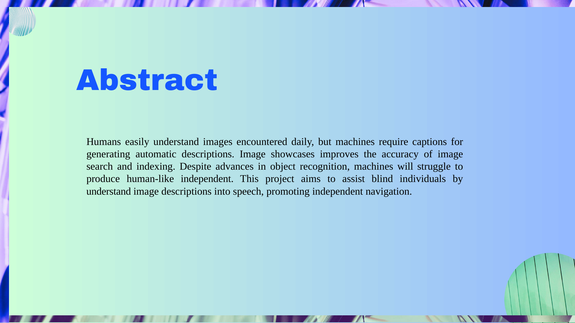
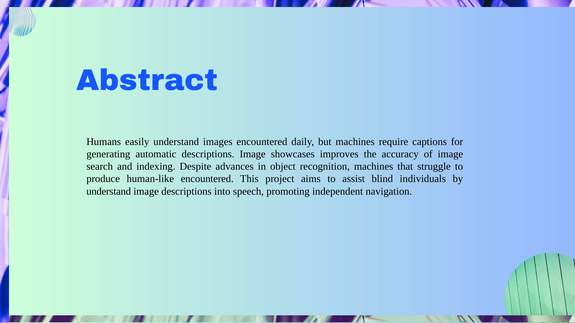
will: will -> that
human-like independent: independent -> encountered
